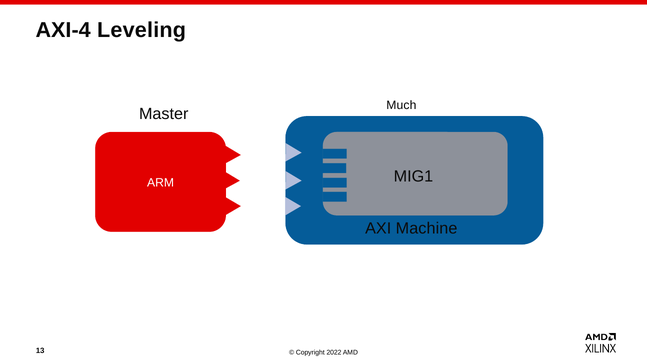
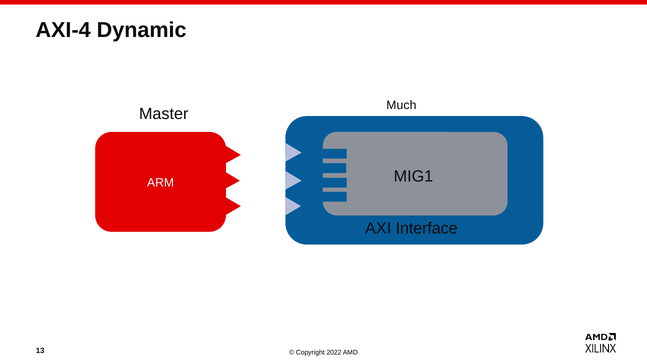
Leveling: Leveling -> Dynamic
Machine: Machine -> Interface
